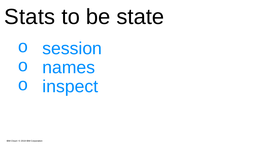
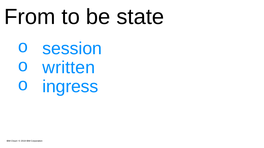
Stats: Stats -> From
names: names -> written
inspect: inspect -> ingress
